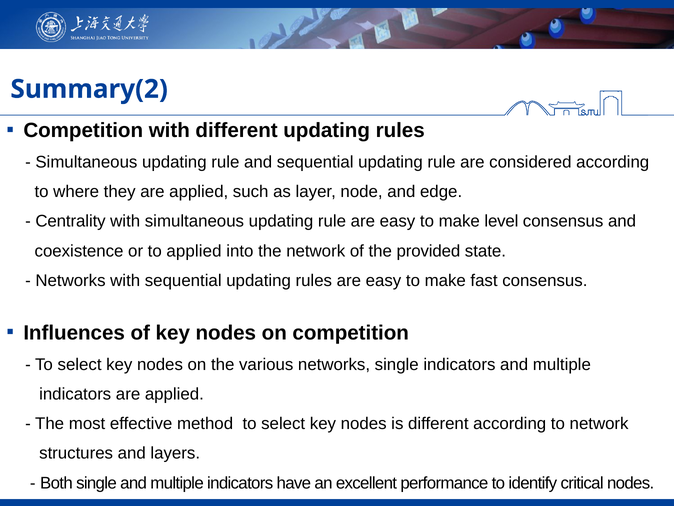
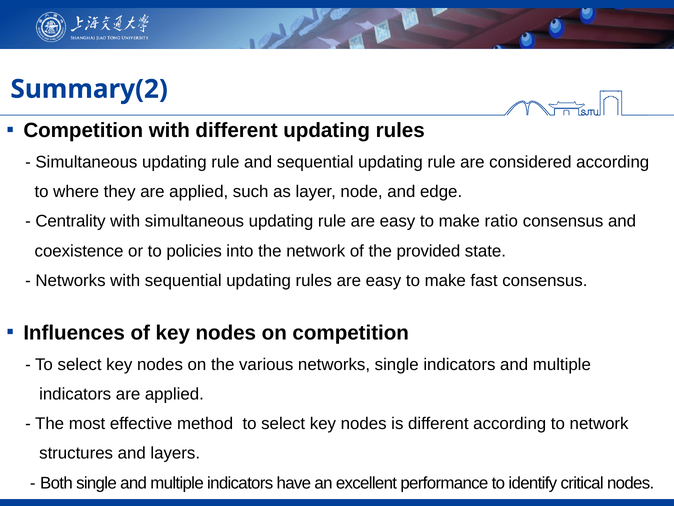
level: level -> ratio
to applied: applied -> policies
